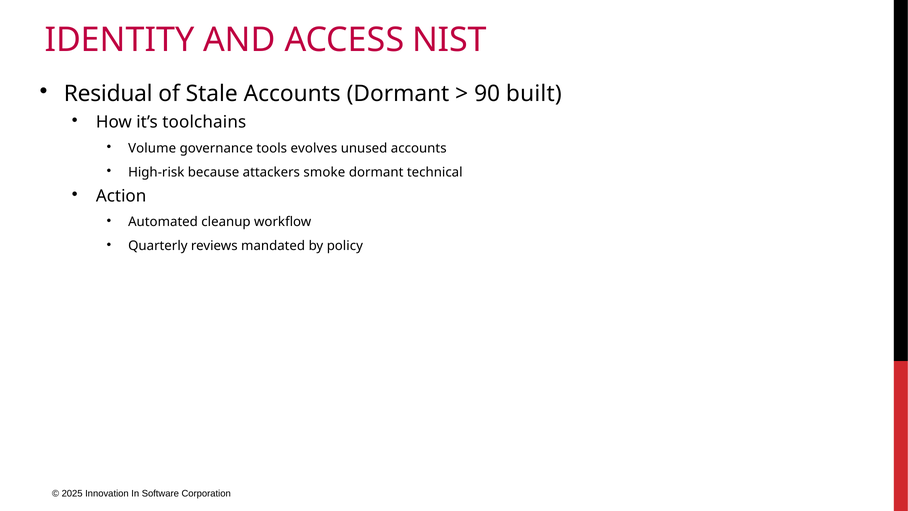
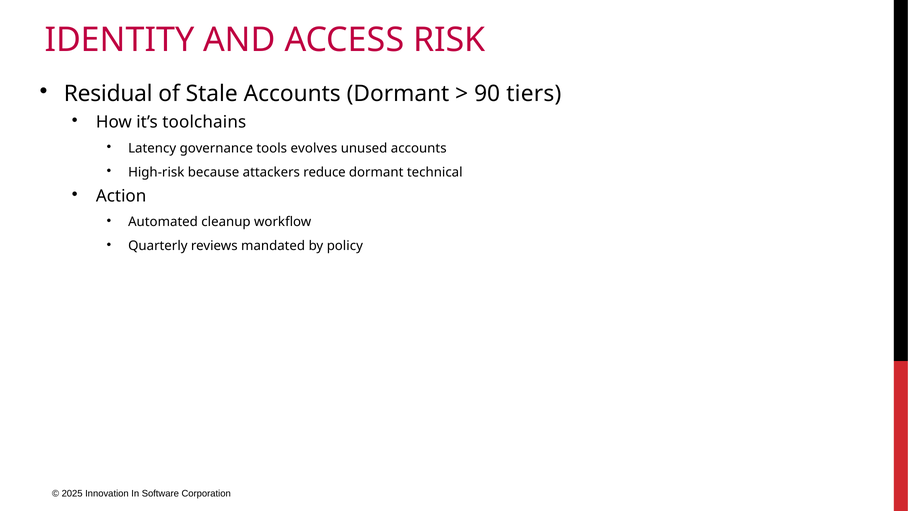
NIST: NIST -> RISK
built: built -> tiers
Volume: Volume -> Latency
smoke: smoke -> reduce
